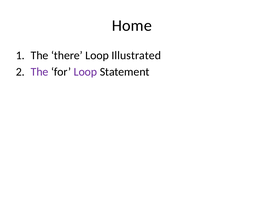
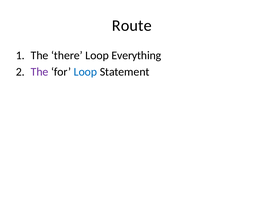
Home: Home -> Route
Illustrated: Illustrated -> Everything
Loop at (85, 72) colour: purple -> blue
